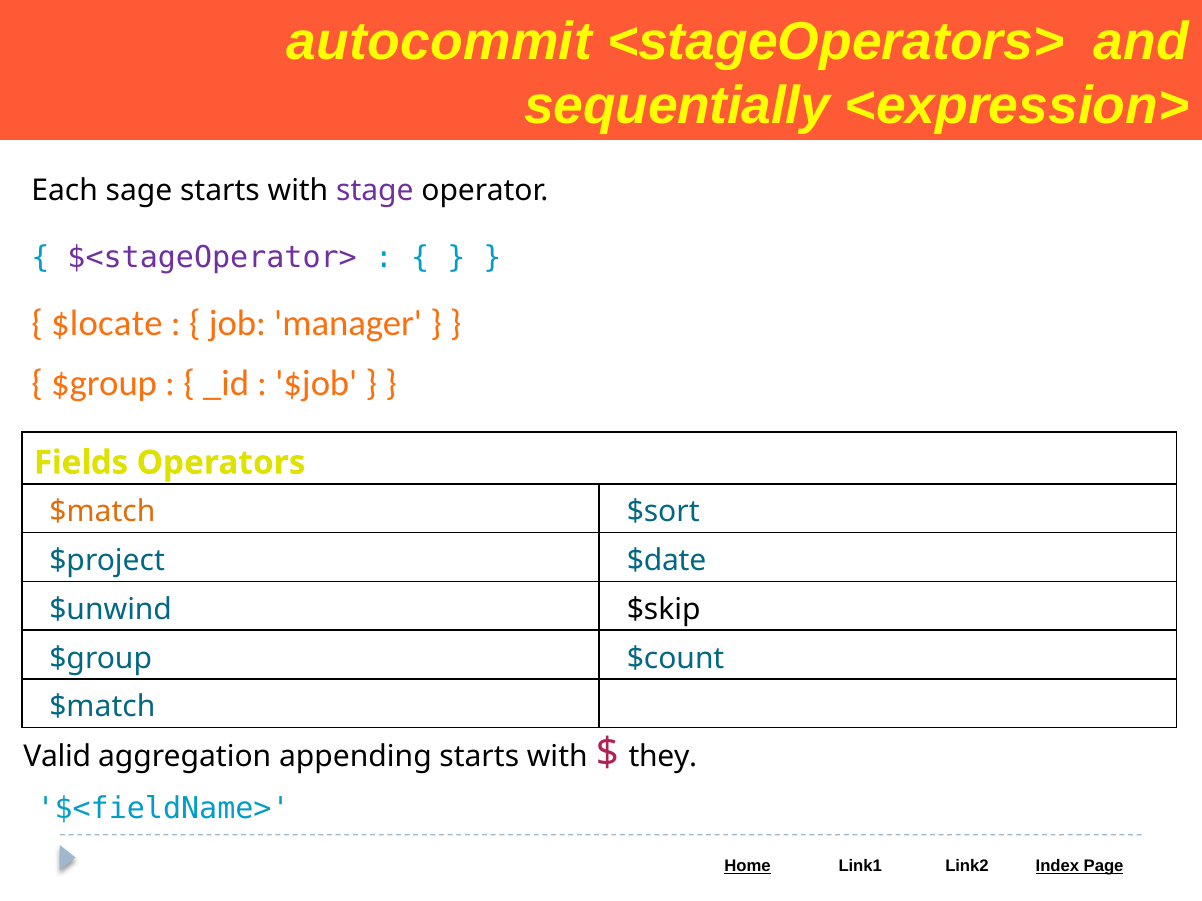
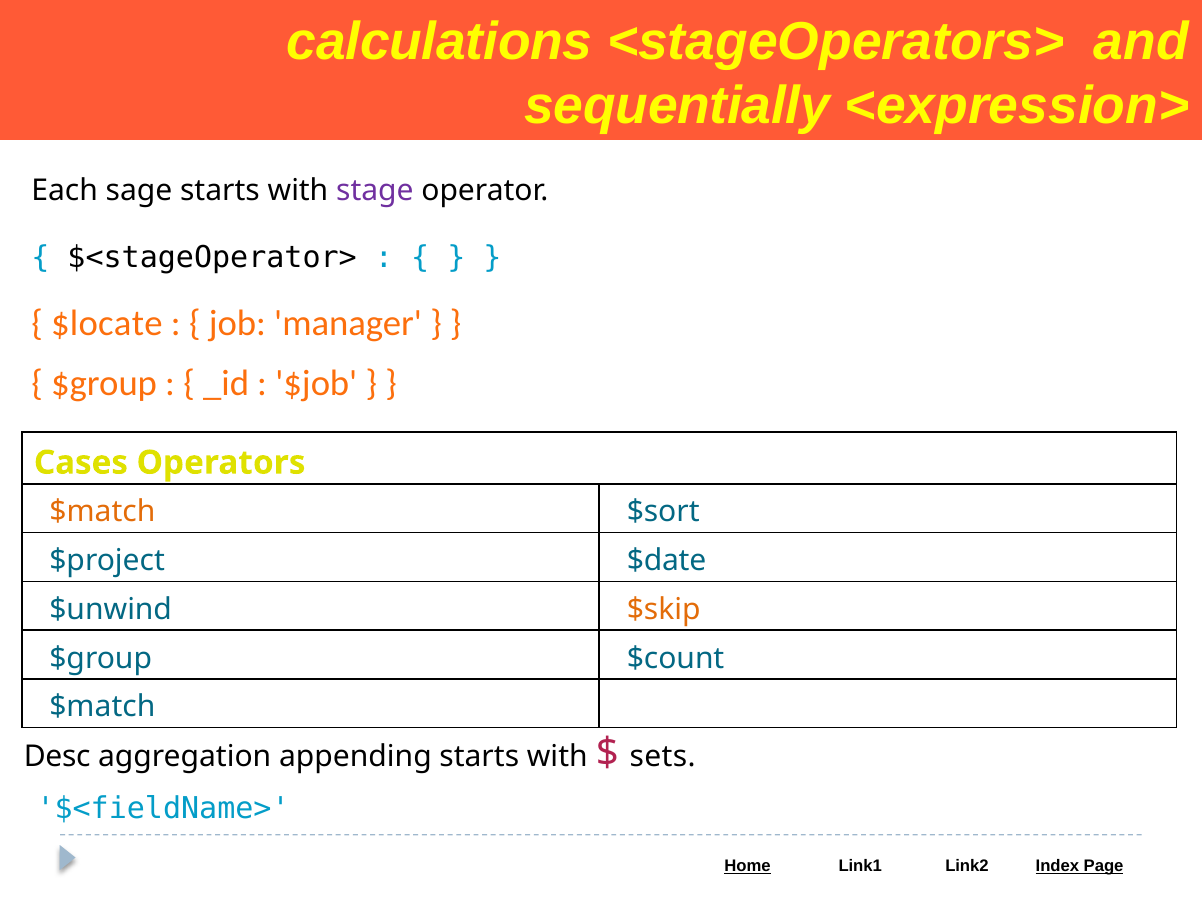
autocommit: autocommit -> calculations
$<stageOperator> colour: purple -> black
Fields: Fields -> Cases
$skip colour: black -> orange
Valid: Valid -> Desc
they: they -> sets
